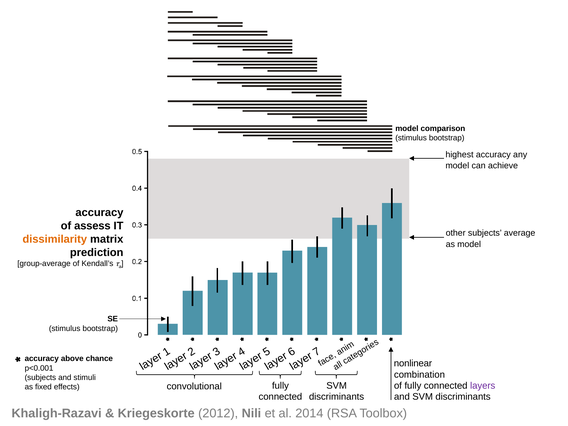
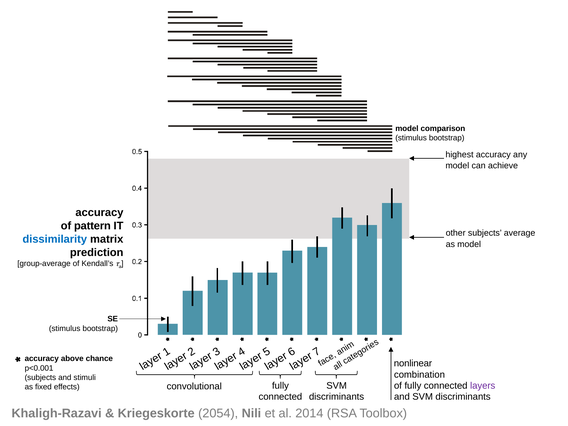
assess: assess -> pattern
dissimilarity colour: orange -> blue
2012: 2012 -> 2054
